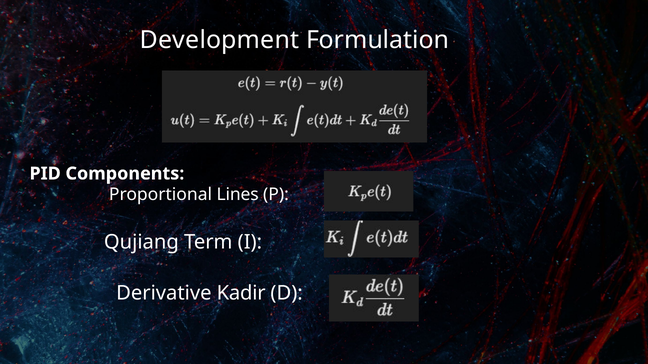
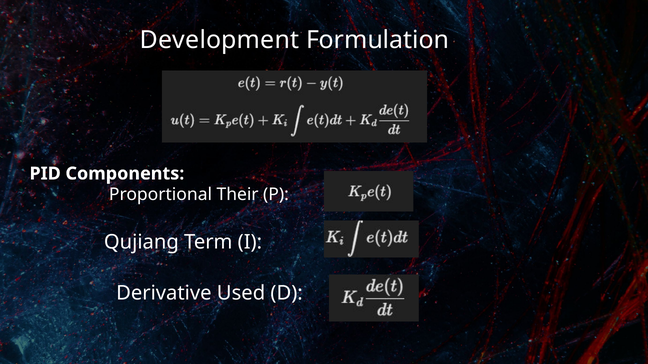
Lines: Lines -> Their
Kadir: Kadir -> Used
